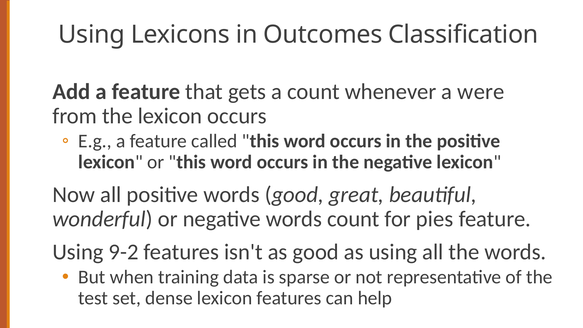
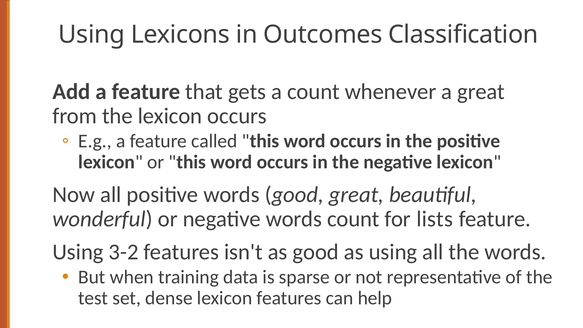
a were: were -> great
pies: pies -> lists
9-2: 9-2 -> 3-2
